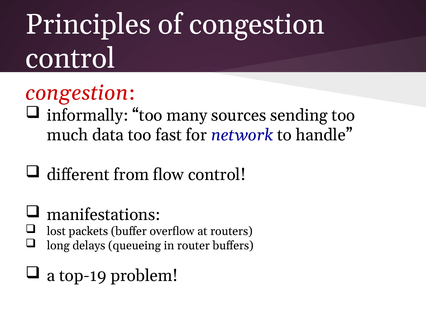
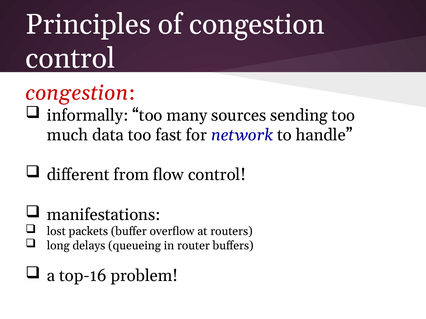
top-19: top-19 -> top-16
